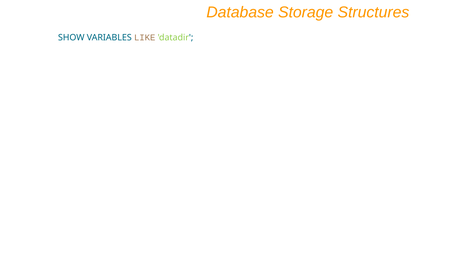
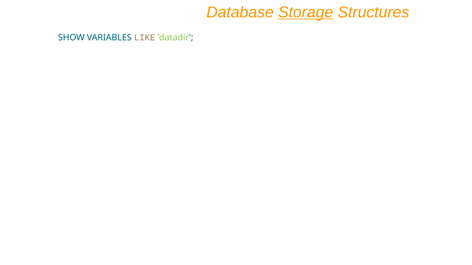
Storage underline: none -> present
